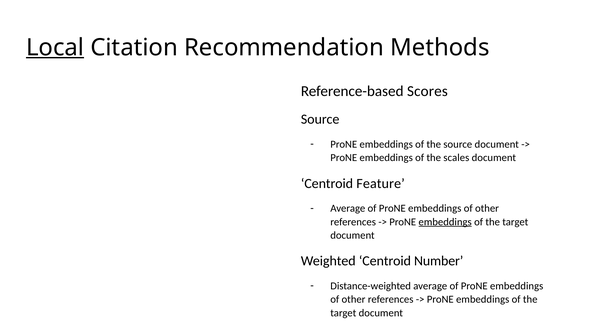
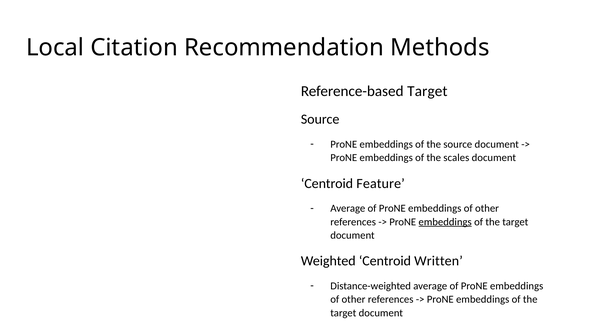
Local underline: present -> none
Reference-based Scores: Scores -> Target
Number: Number -> Written
